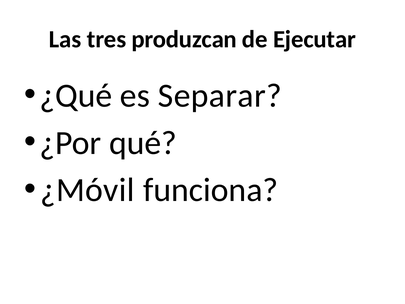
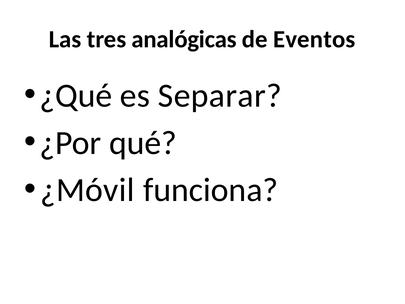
produzcan: produzcan -> analógicas
Ejecutar: Ejecutar -> Eventos
